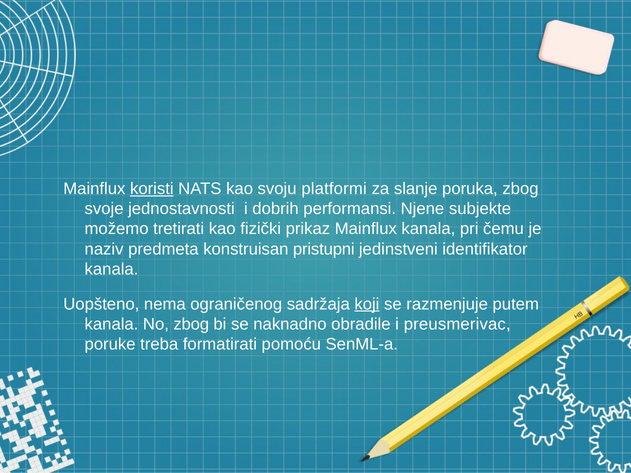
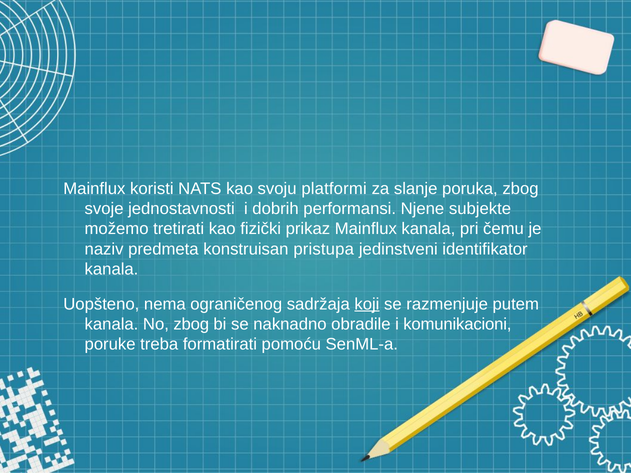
koristi underline: present -> none
pristupni: pristupni -> pristupa
preusmerivac: preusmerivac -> komunikacioni
